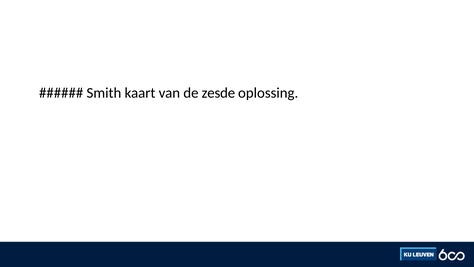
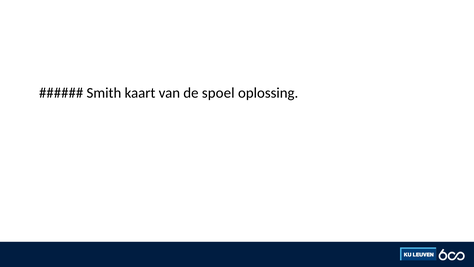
zesde: zesde -> spoel
